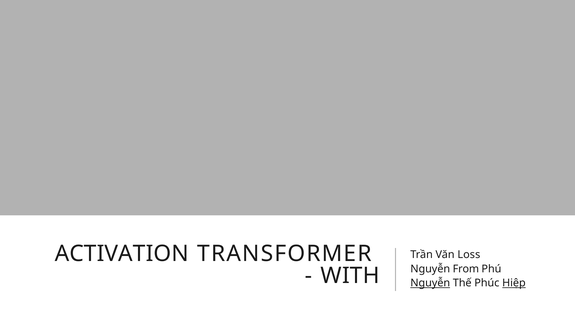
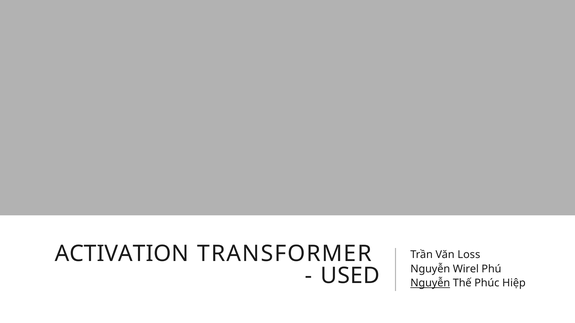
From: From -> Wirel
WITH: WITH -> USED
Hiệp underline: present -> none
